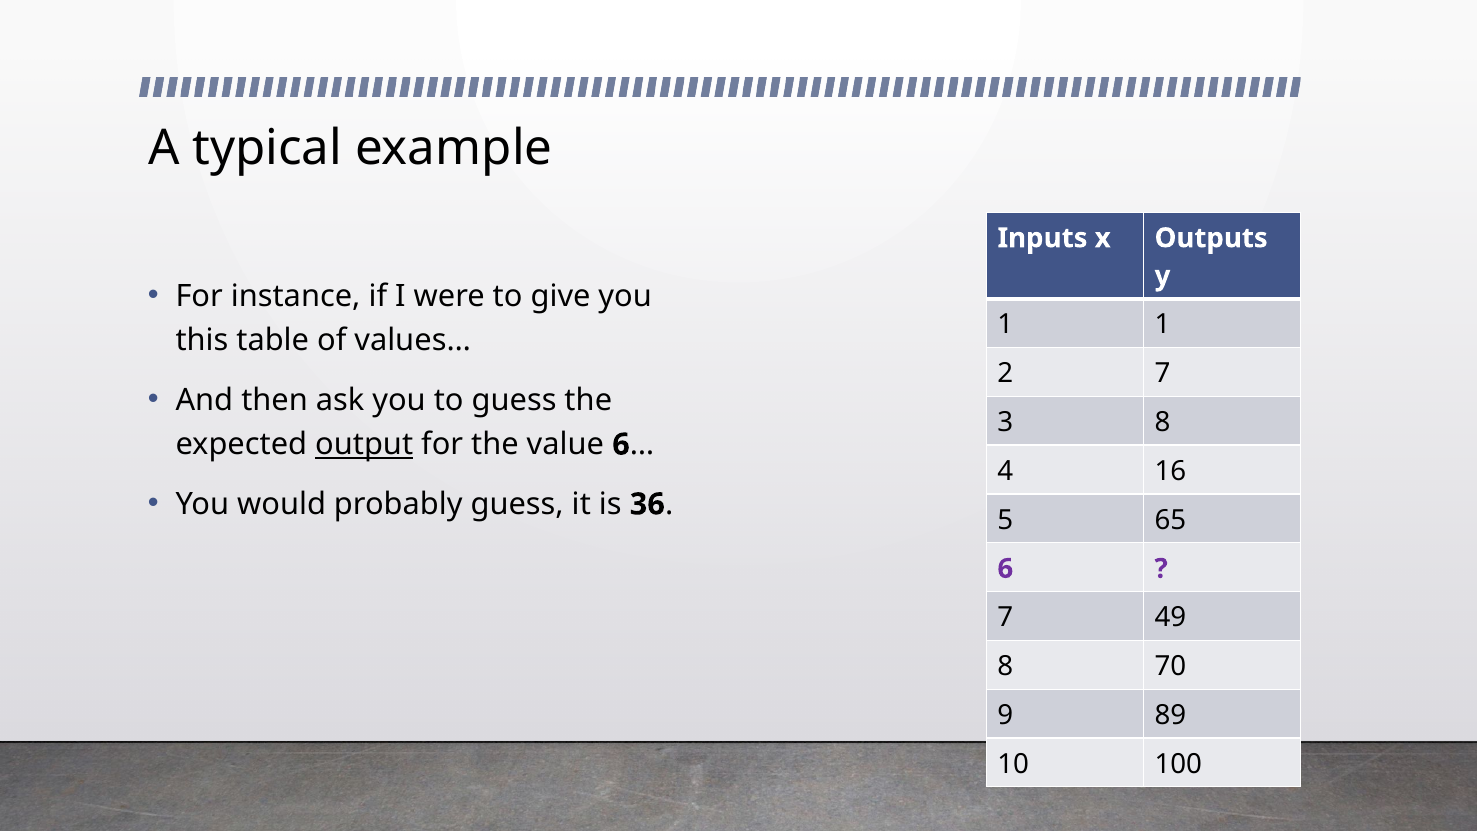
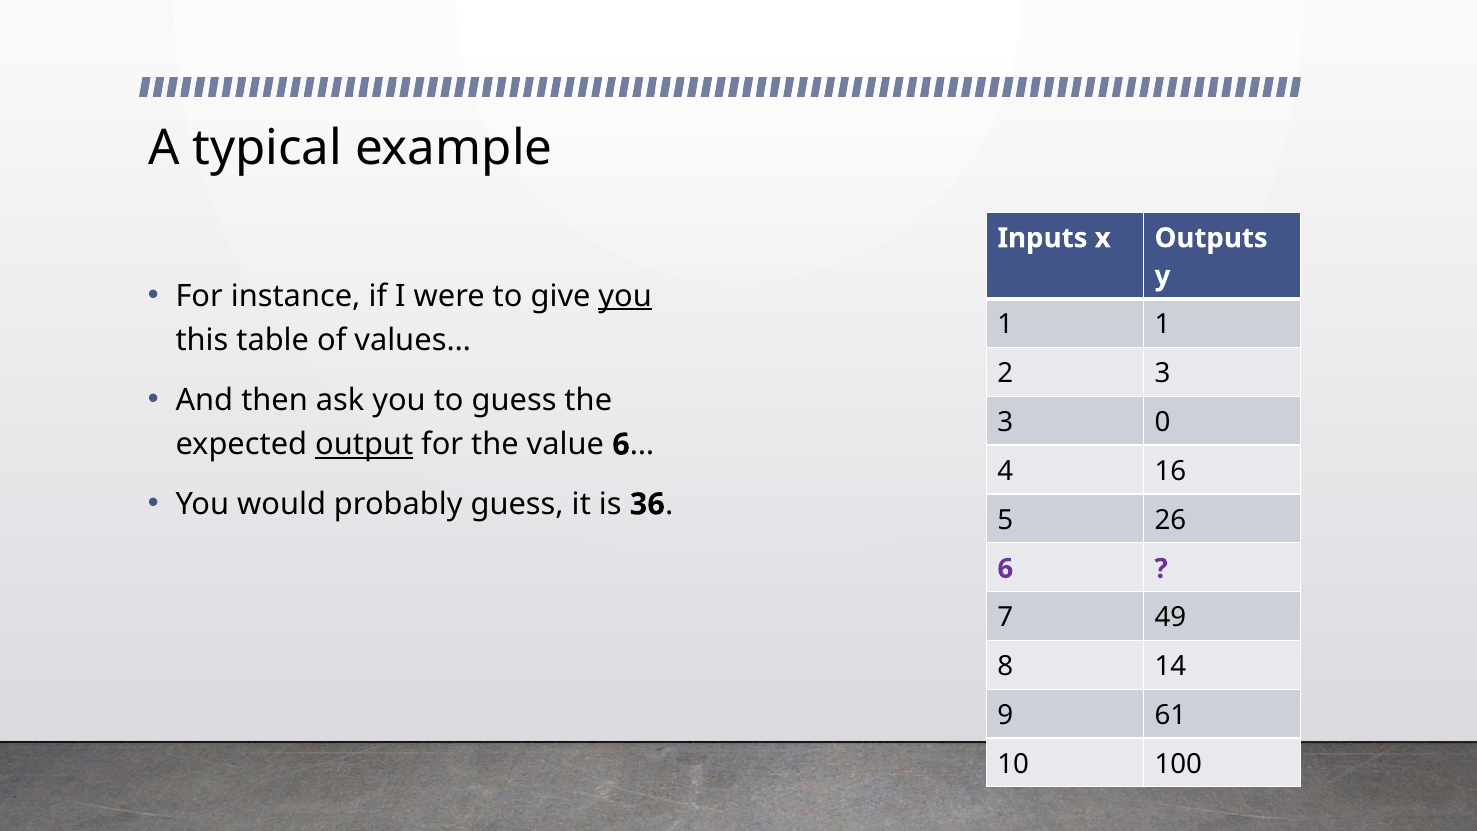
you at (625, 296) underline: none -> present
2 7: 7 -> 3
3 8: 8 -> 0
65: 65 -> 26
70: 70 -> 14
89: 89 -> 61
